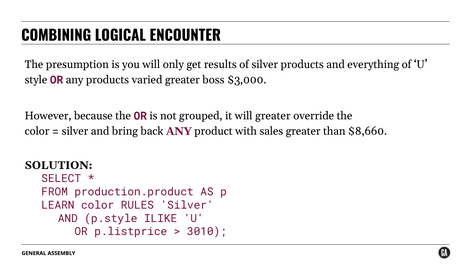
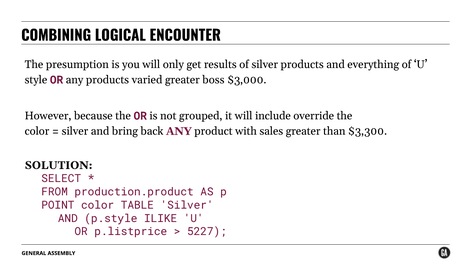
will greater: greater -> include
$8,660: $8,660 -> $3,300
LEARN: LEARN -> POINT
RULES: RULES -> TABLE
3010: 3010 -> 5227
